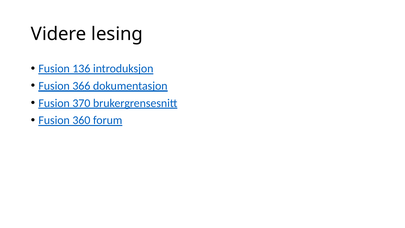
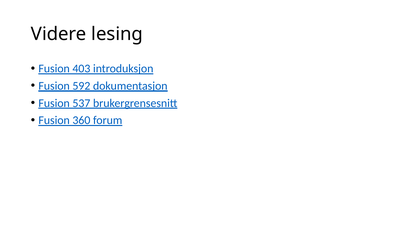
136: 136 -> 403
366: 366 -> 592
370: 370 -> 537
